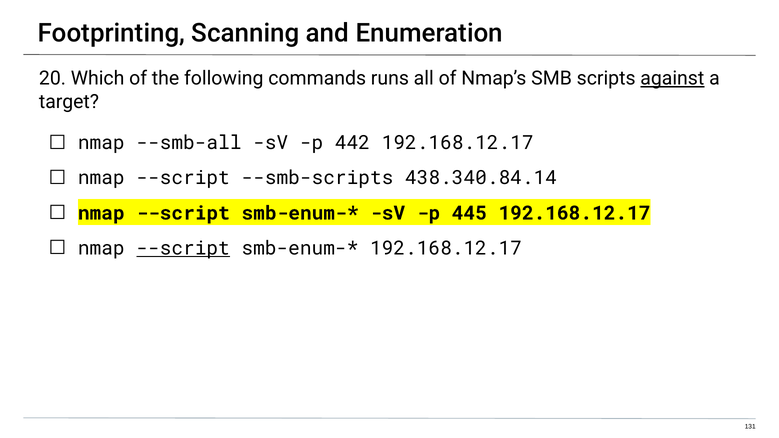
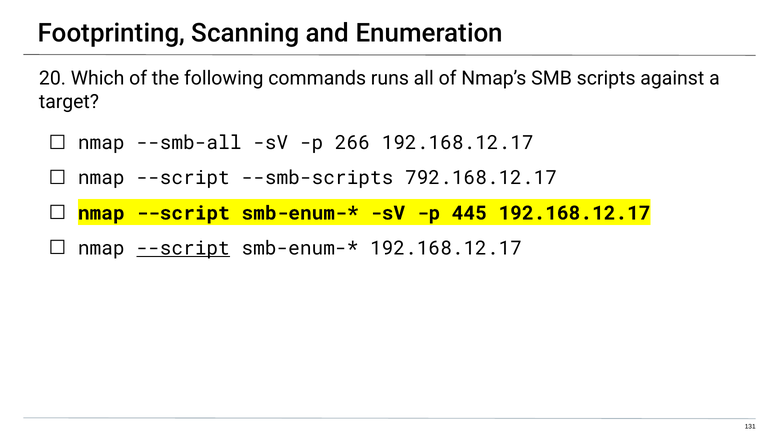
against underline: present -> none
442: 442 -> 266
438.340.84.14: 438.340.84.14 -> 792.168.12.17
